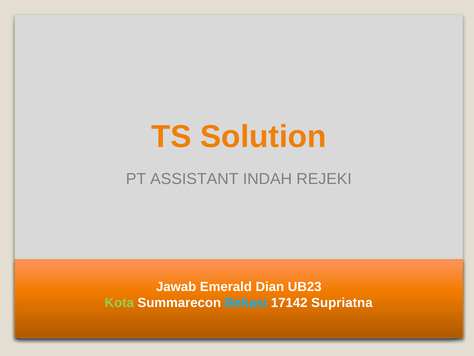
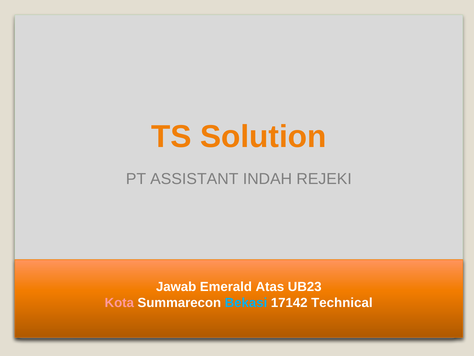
Dian: Dian -> Atas
Kota colour: light green -> pink
Supriatna: Supriatna -> Technical
